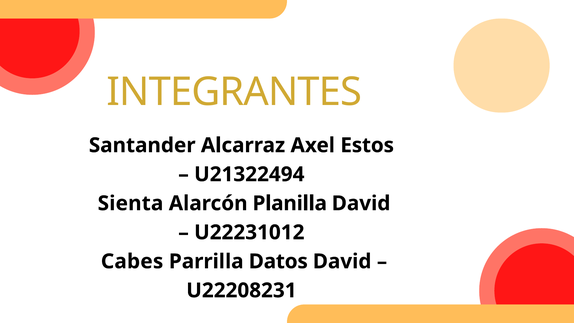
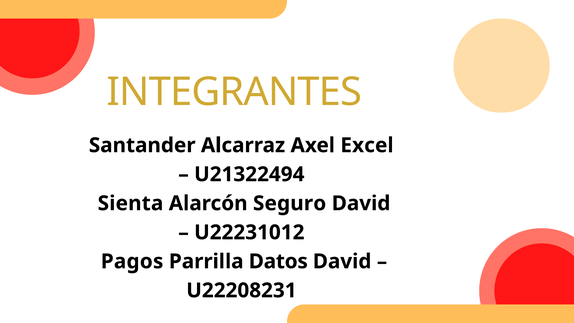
Estos: Estos -> Excel
Planilla: Planilla -> Seguro
Cabes: Cabes -> Pagos
